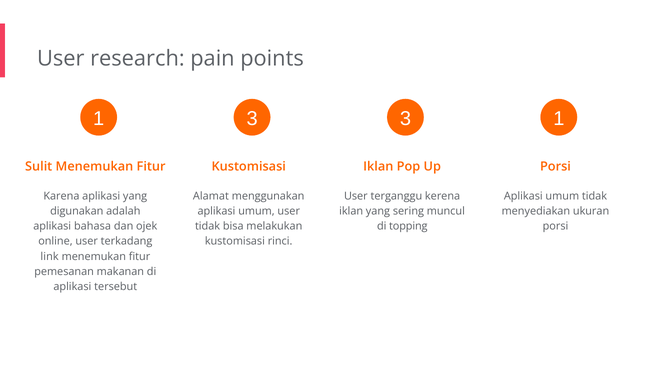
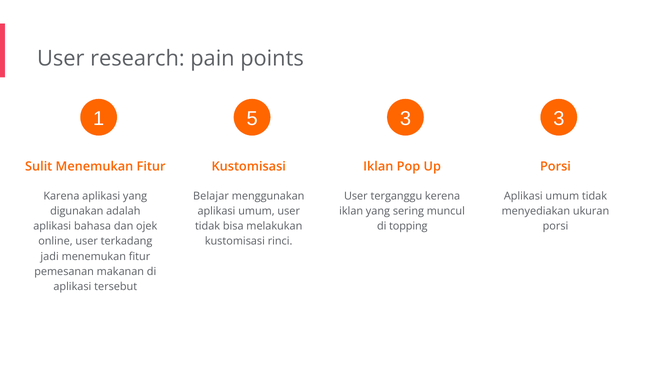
1 3: 3 -> 5
3 1: 1 -> 3
Alamat: Alamat -> Belajar
link: link -> jadi
